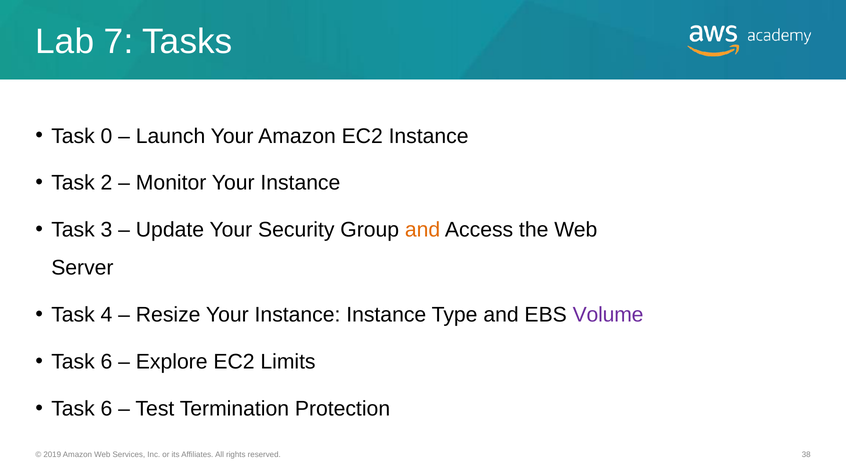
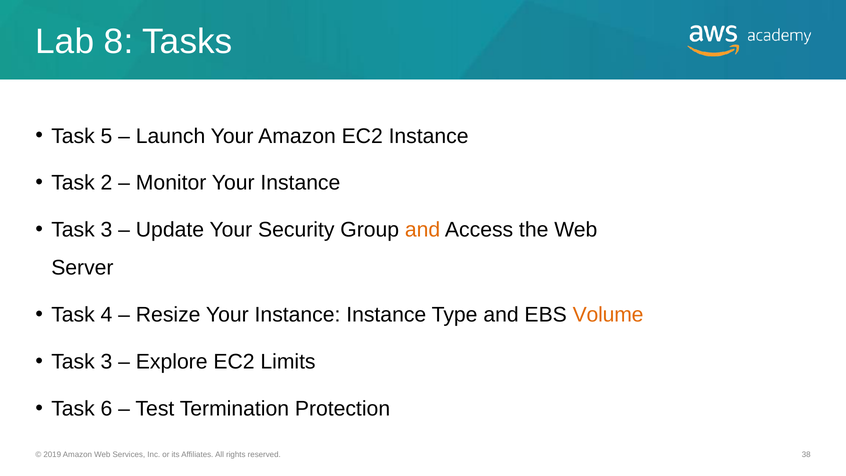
7: 7 -> 8
0: 0 -> 5
Volume colour: purple -> orange
6 at (106, 362): 6 -> 3
